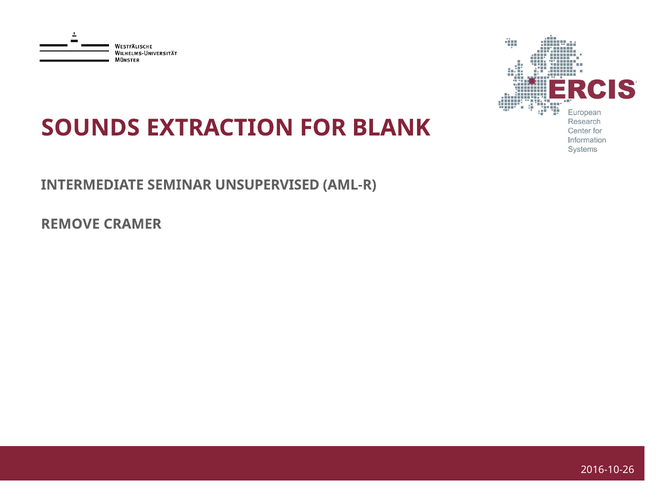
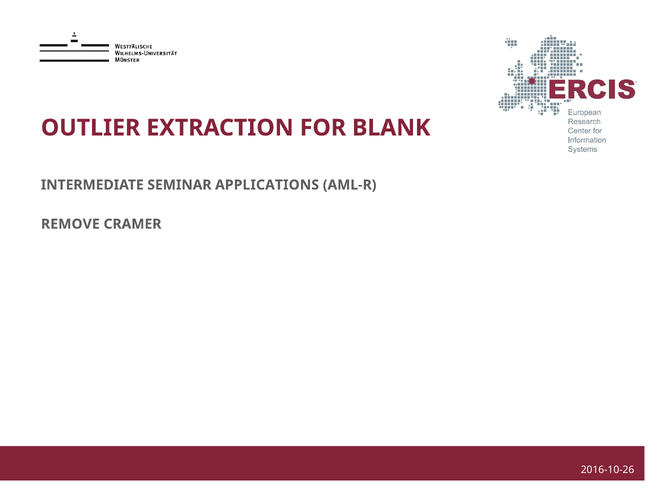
SOUNDS: SOUNDS -> OUTLIER
UNSUPERVISED: UNSUPERVISED -> APPLICATIONS
